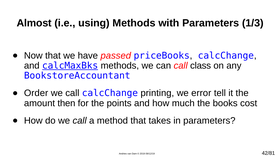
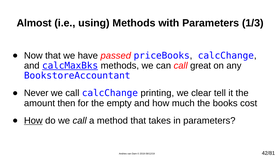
class: class -> great
Order: Order -> Never
error: error -> clear
points: points -> empty
How at (33, 121) underline: none -> present
